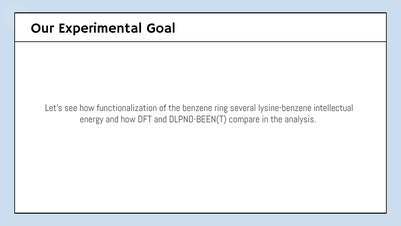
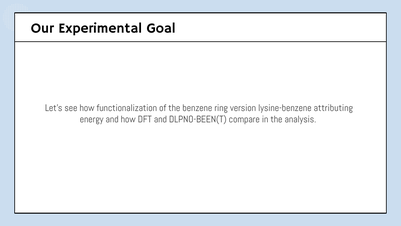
several: several -> version
intellectual: intellectual -> attributing
